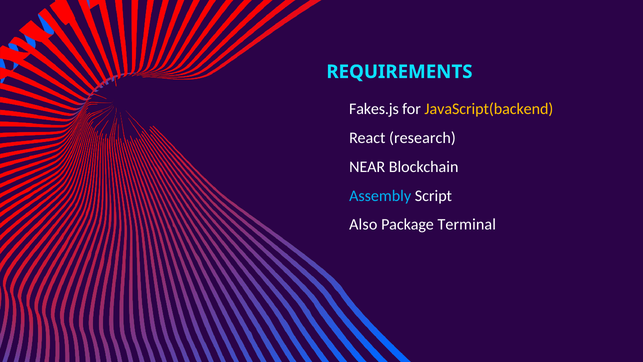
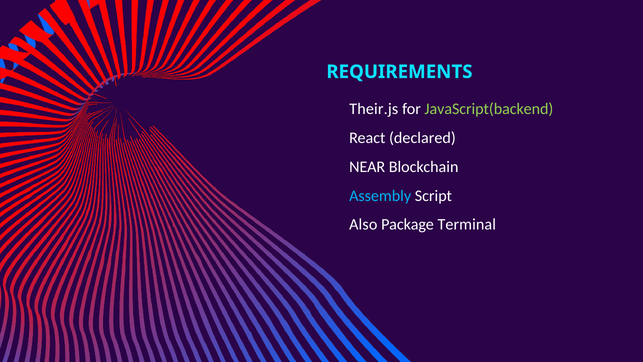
Fakes.js: Fakes.js -> Their.js
JavaScript(backend colour: yellow -> light green
research: research -> declared
